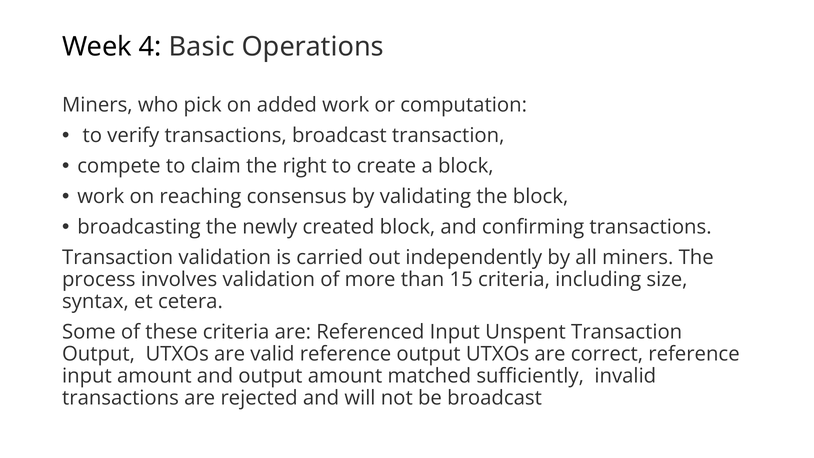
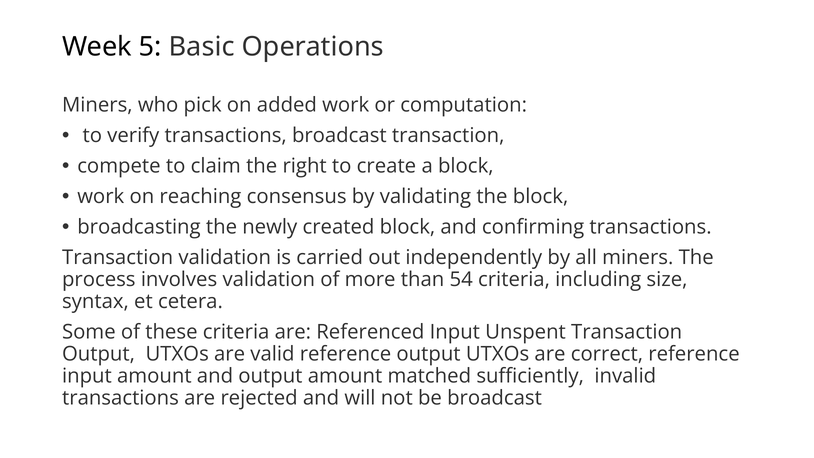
4: 4 -> 5
15: 15 -> 54
